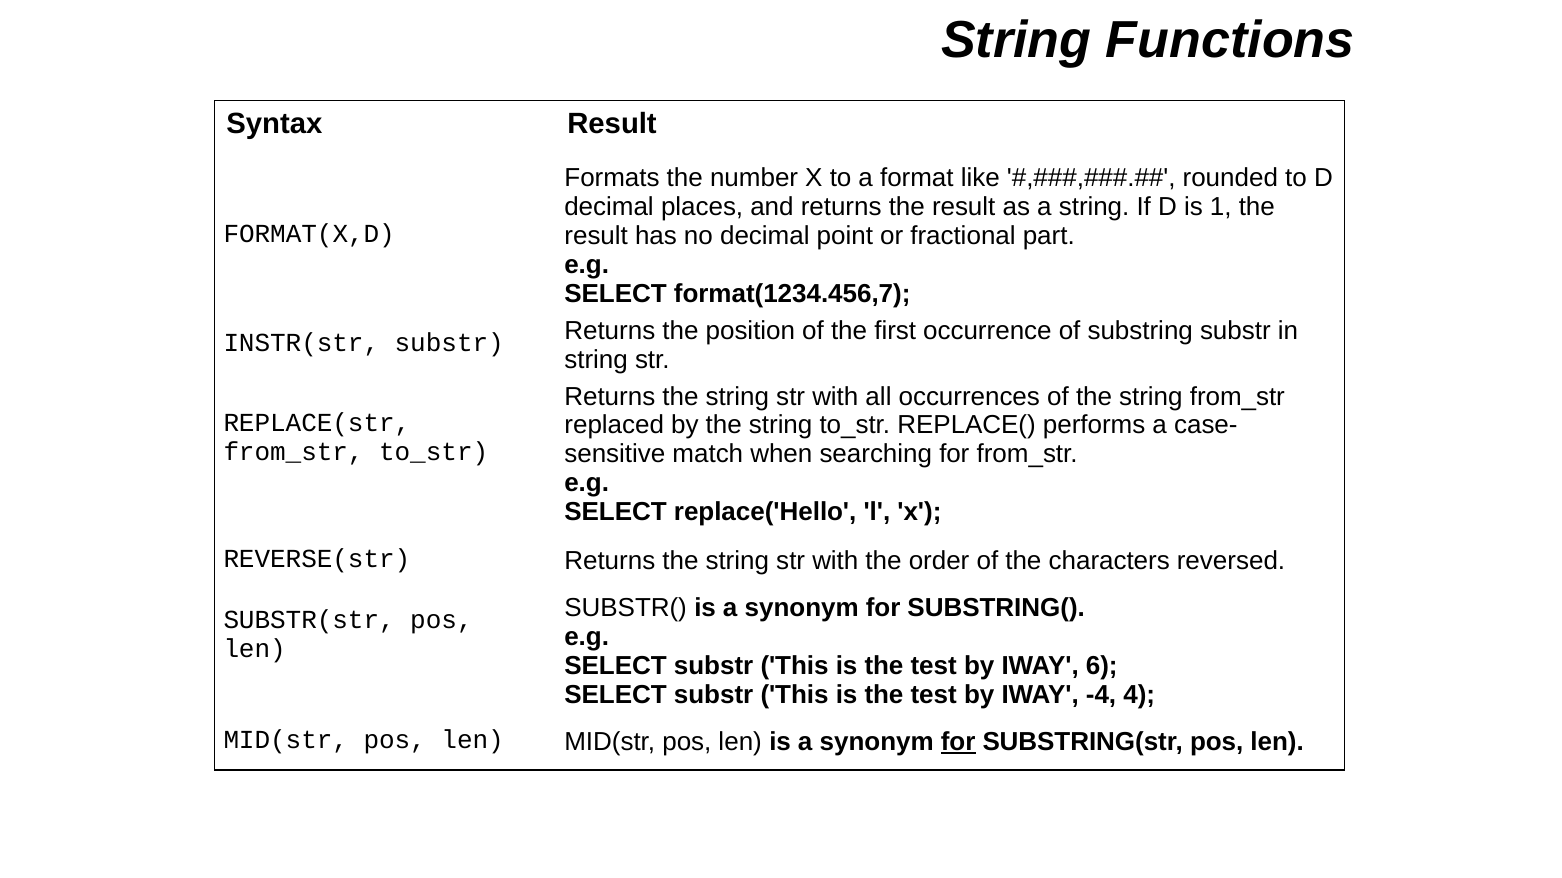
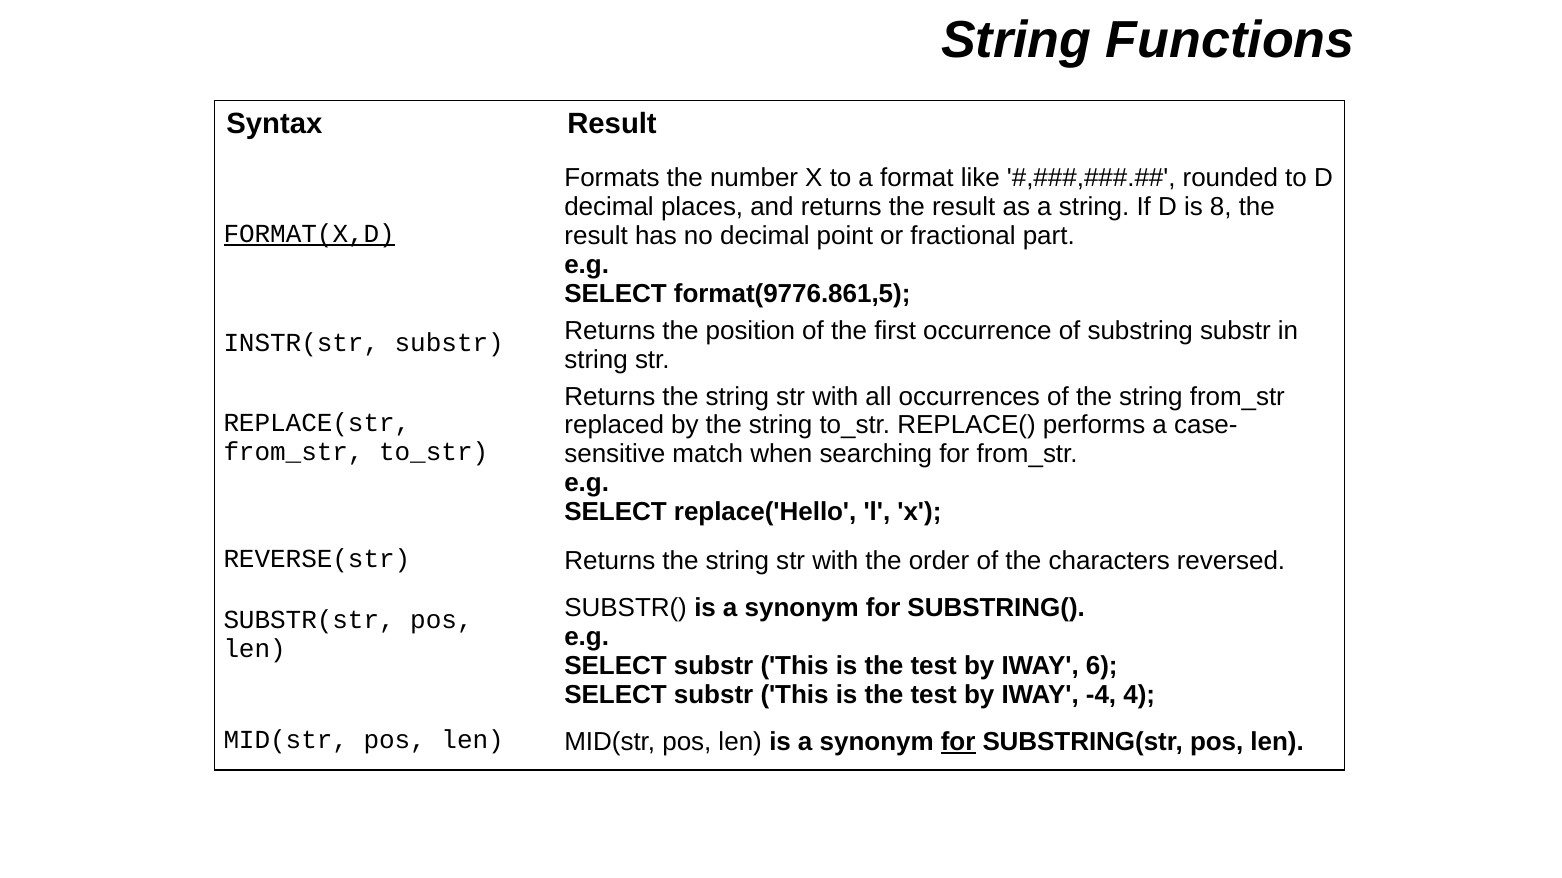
1: 1 -> 8
FORMAT(X,D underline: none -> present
format(1234.456,7: format(1234.456,7 -> format(9776.861,5
